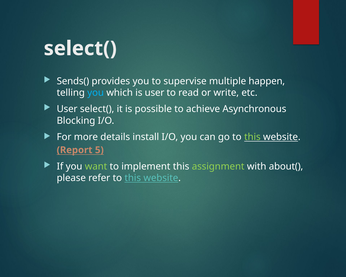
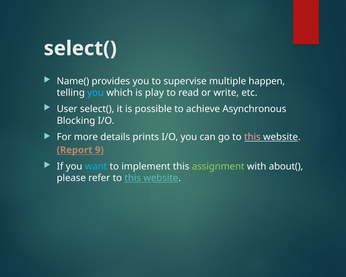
Sends(: Sends( -> Name(
is user: user -> play
install: install -> prints
this at (252, 137) colour: light green -> pink
5: 5 -> 9
want colour: light green -> light blue
